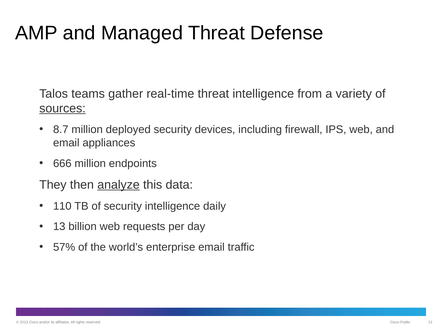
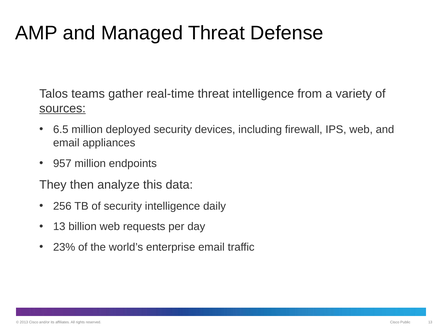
8.7: 8.7 -> 6.5
666: 666 -> 957
analyze underline: present -> none
110: 110 -> 256
57%: 57% -> 23%
